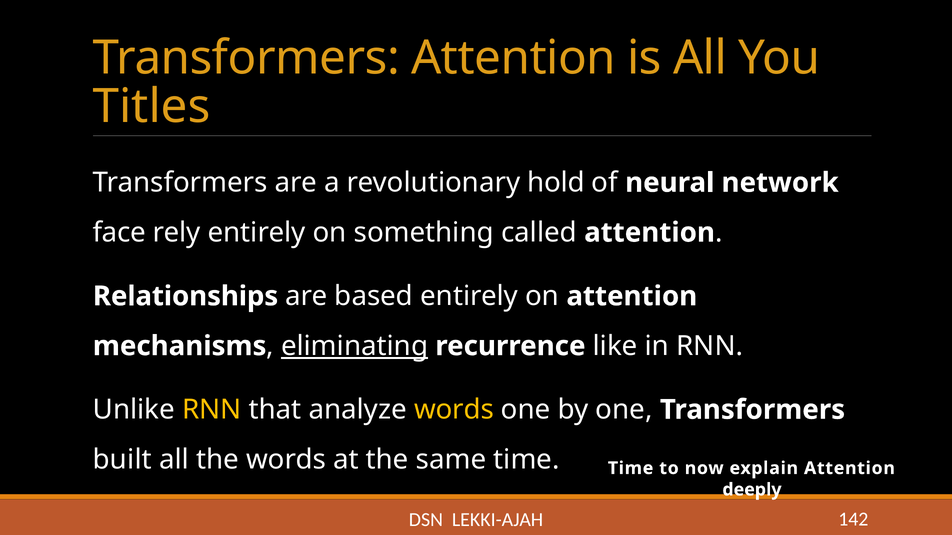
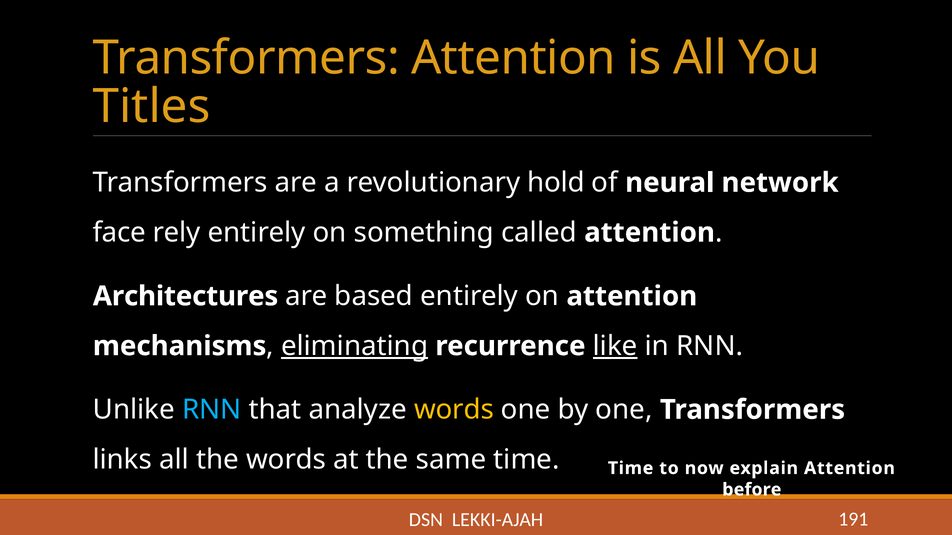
Relationships: Relationships -> Architectures
like underline: none -> present
RNN at (212, 410) colour: yellow -> light blue
built: built -> links
deeply: deeply -> before
142: 142 -> 191
